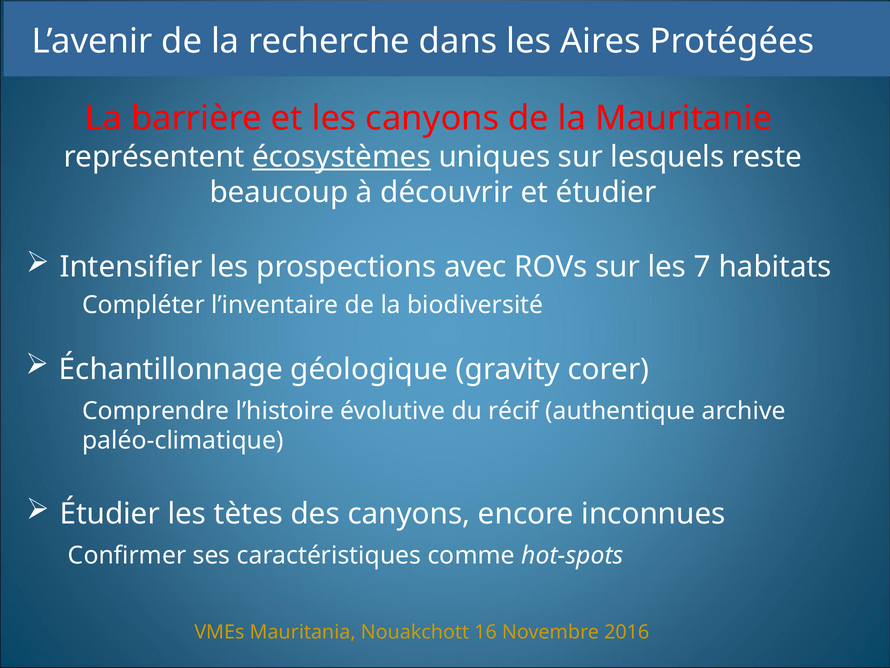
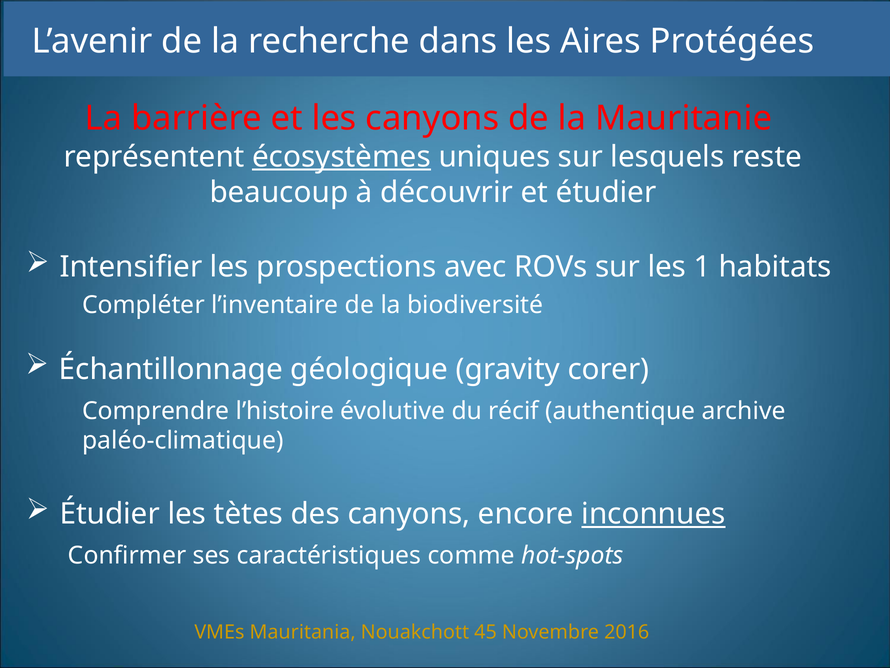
7: 7 -> 1
inconnues underline: none -> present
16: 16 -> 45
